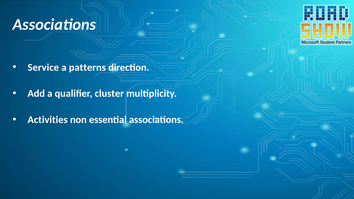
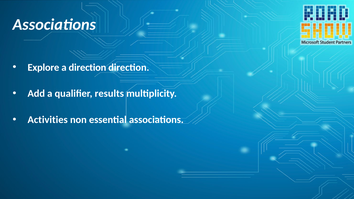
Service: Service -> Explore
a patterns: patterns -> direction
cluster: cluster -> results
